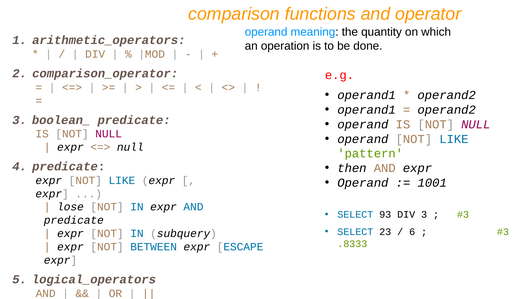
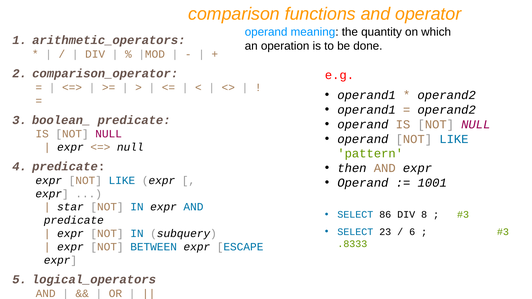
lose: lose -> star
93: 93 -> 86
DIV 3: 3 -> 8
